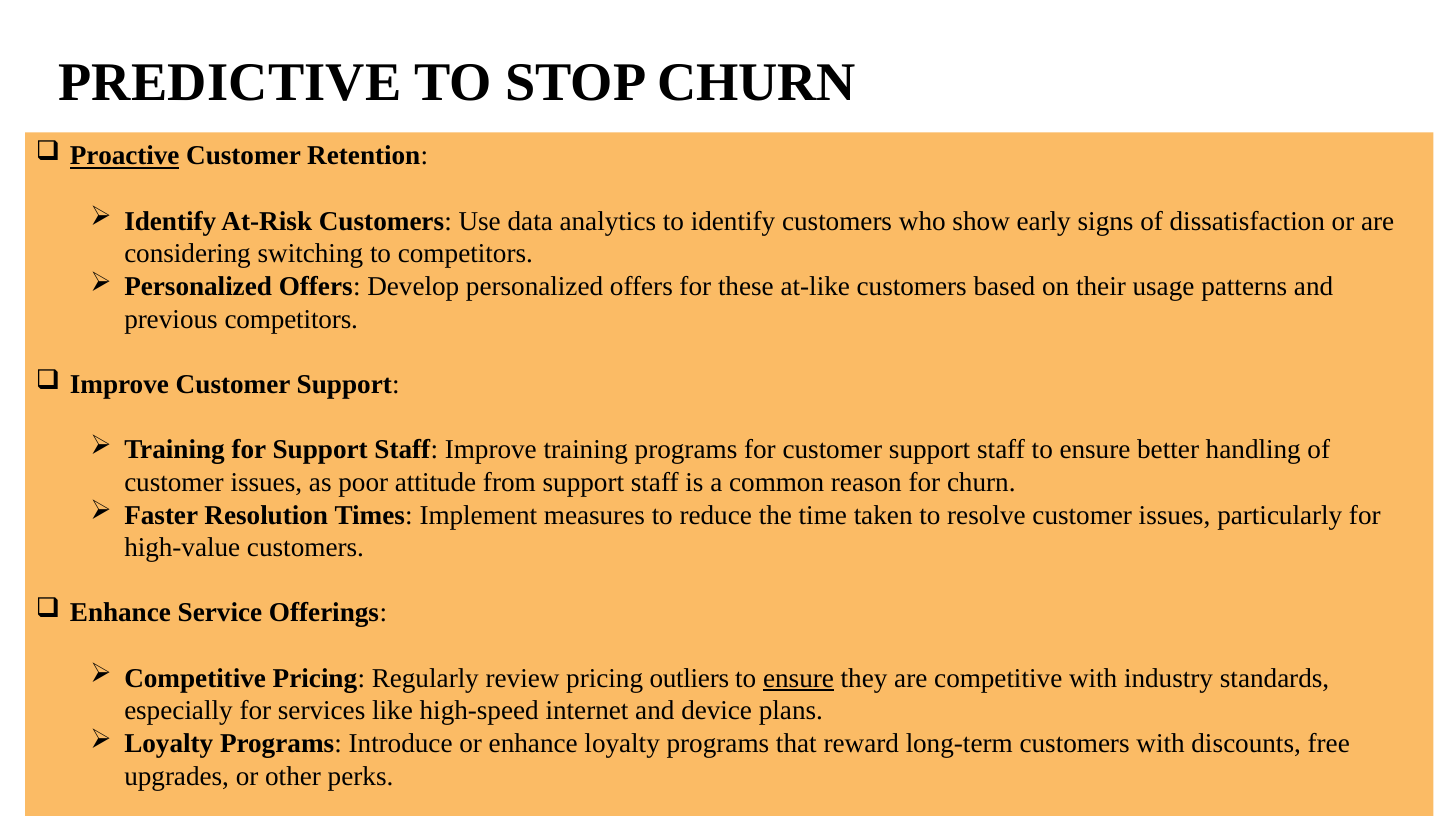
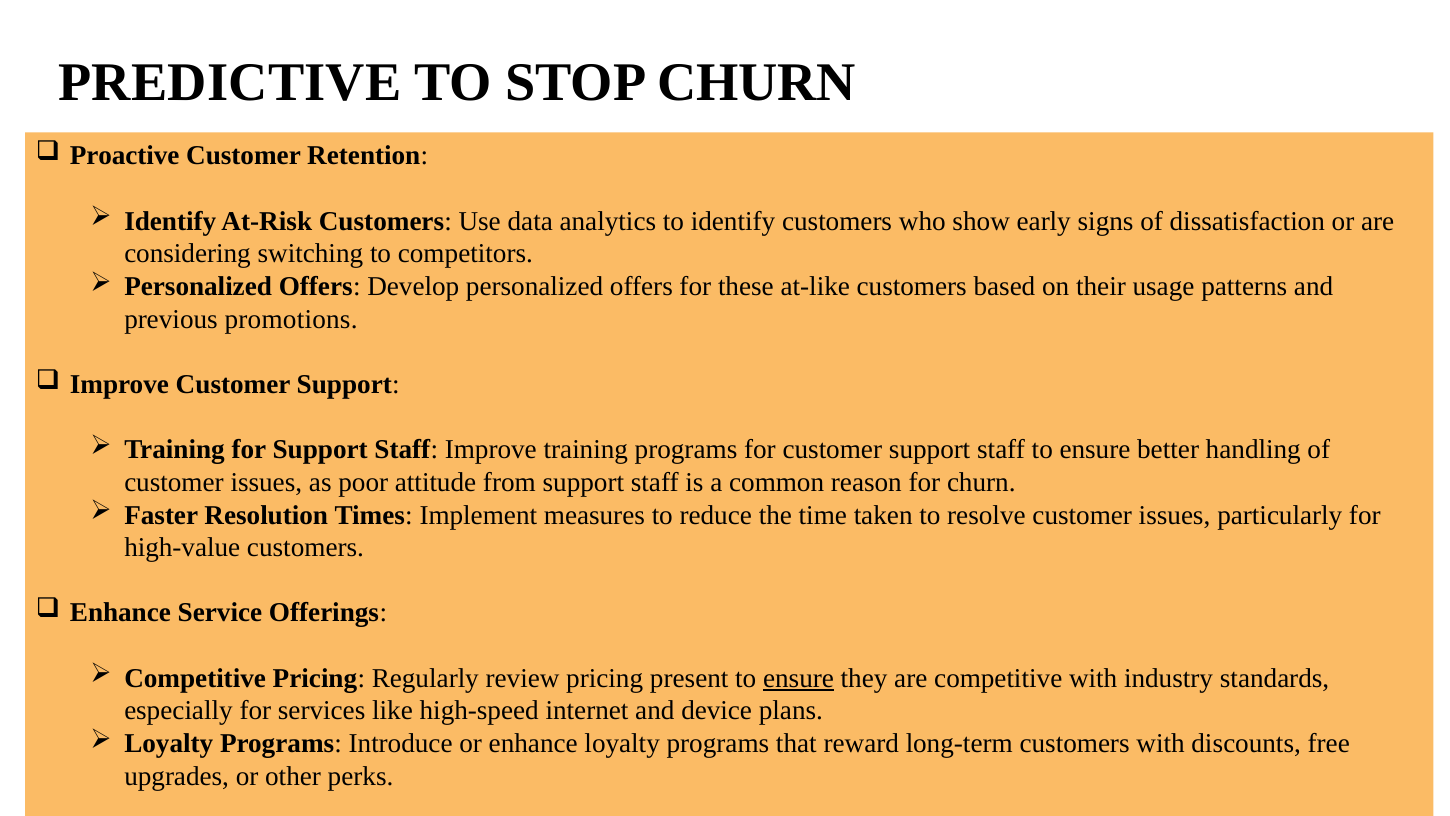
Proactive underline: present -> none
previous competitors: competitors -> promotions
outliers: outliers -> present
